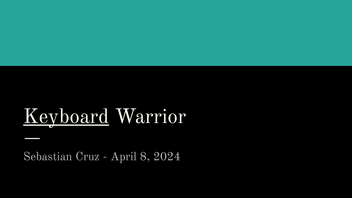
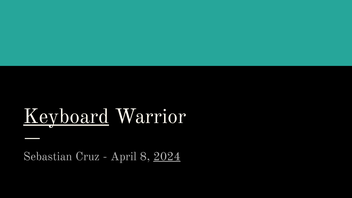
2024 underline: none -> present
